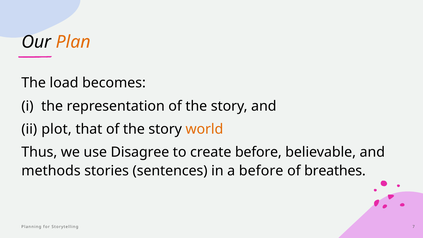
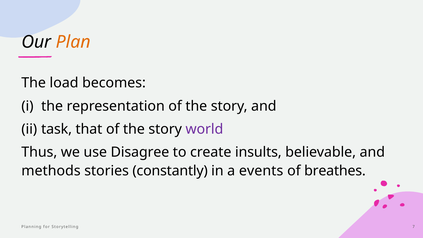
plot: plot -> task
world colour: orange -> purple
create before: before -> insults
sentences: sentences -> constantly
a before: before -> events
